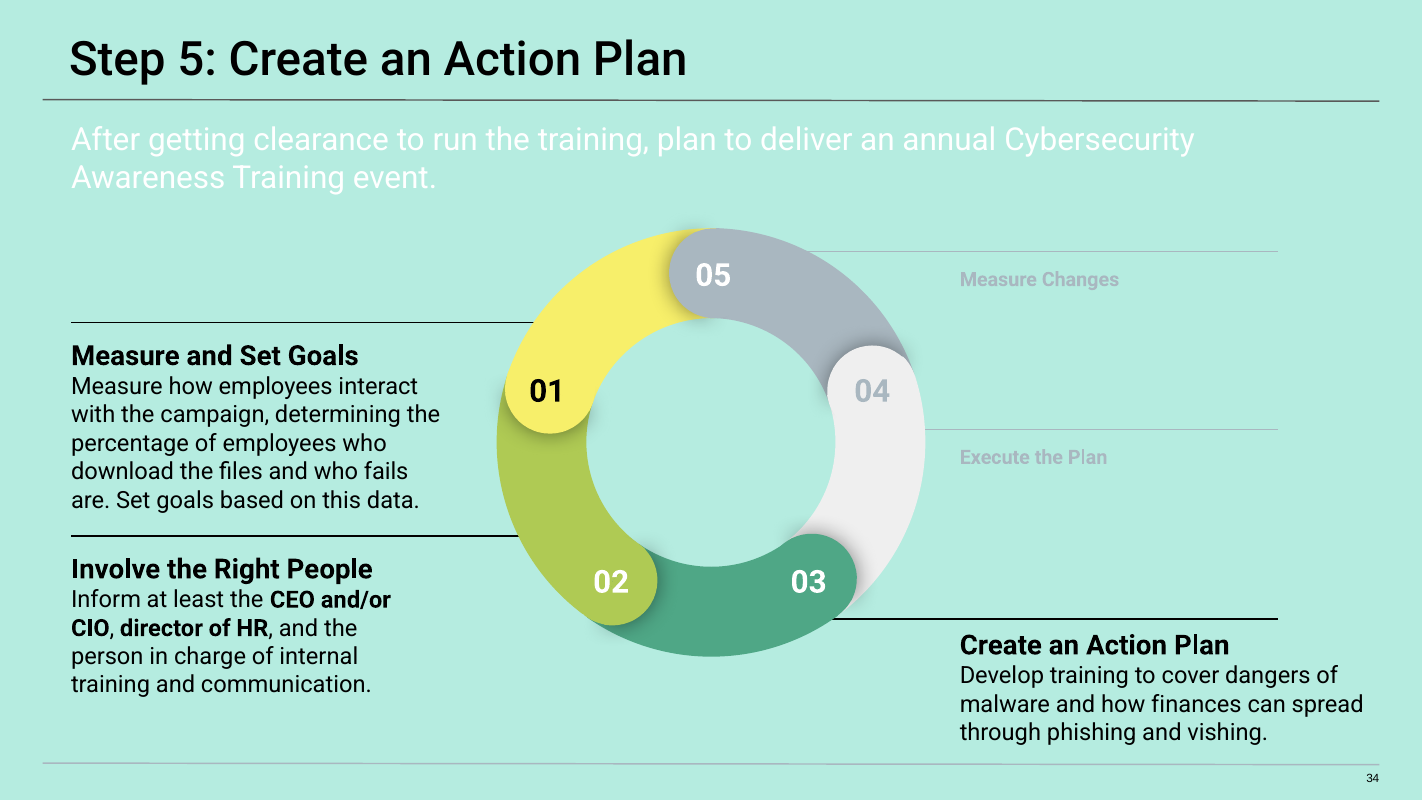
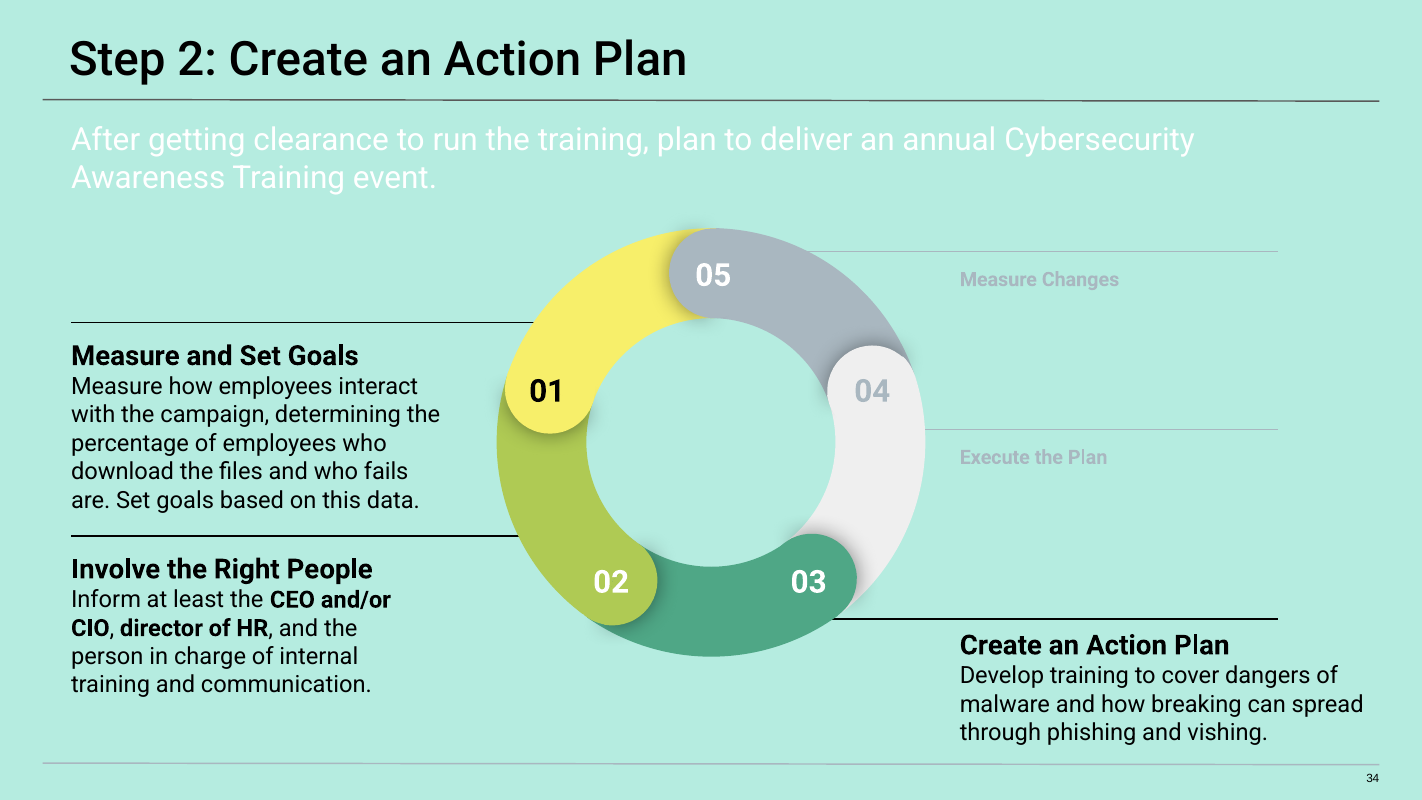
5: 5 -> 2
finances: finances -> breaking
